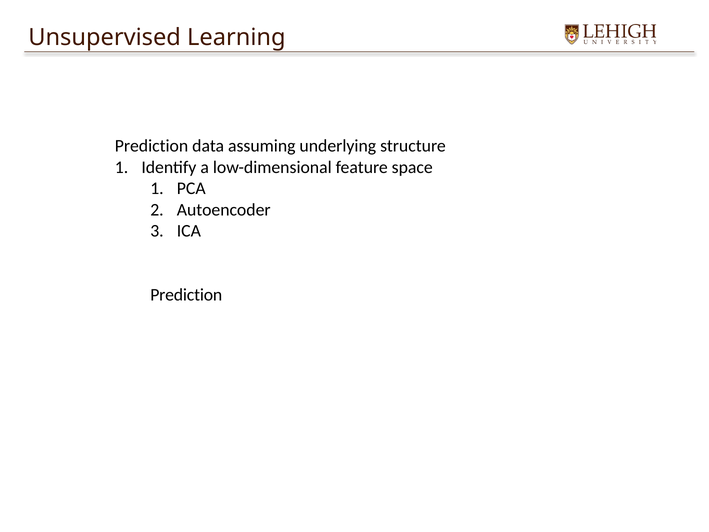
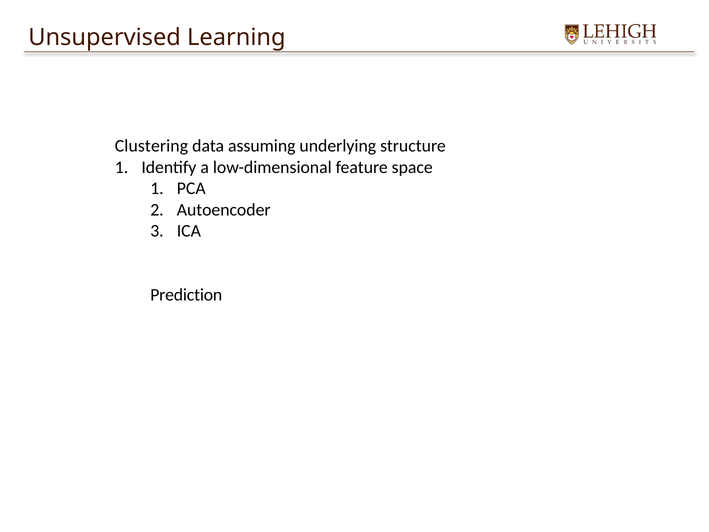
Prediction at (152, 146): Prediction -> Clustering
